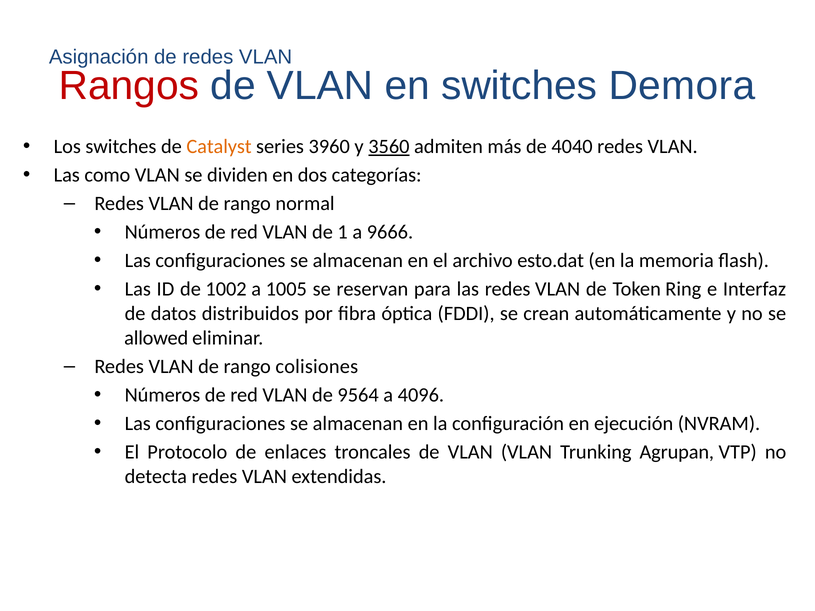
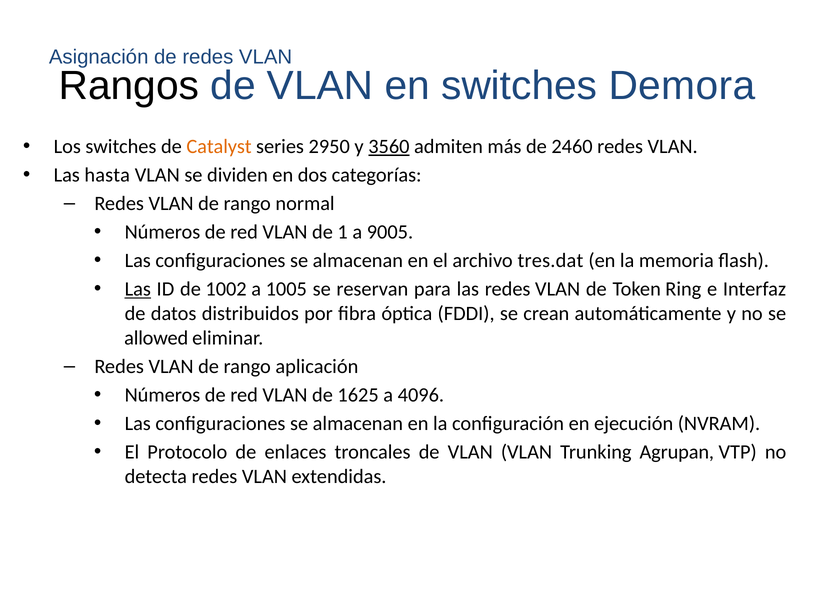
Rangos colour: red -> black
3960: 3960 -> 2950
4040: 4040 -> 2460
como: como -> hasta
9666: 9666 -> 9005
esto.dat: esto.dat -> tres.dat
Las at (138, 289) underline: none -> present
colisiones: colisiones -> aplicación
9564: 9564 -> 1625
